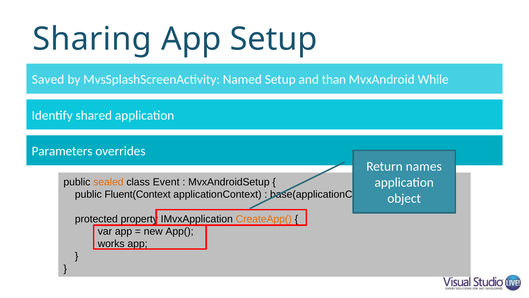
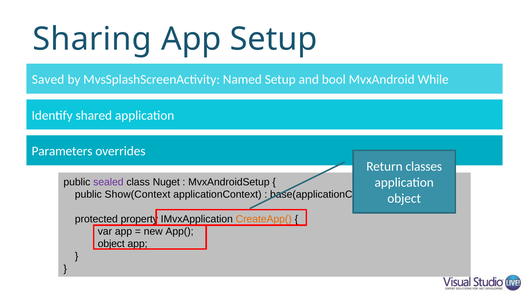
than: than -> bool
names: names -> classes
sealed colour: orange -> purple
Event: Event -> Nuget
Fluent(Context: Fluent(Context -> Show(Context
works at (111, 244): works -> object
